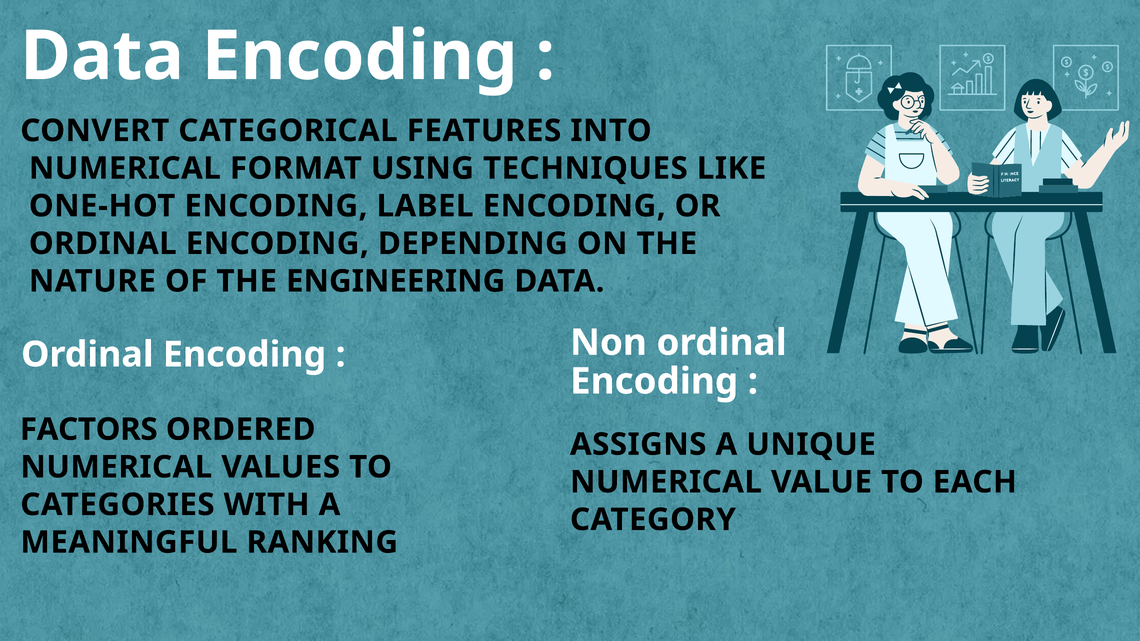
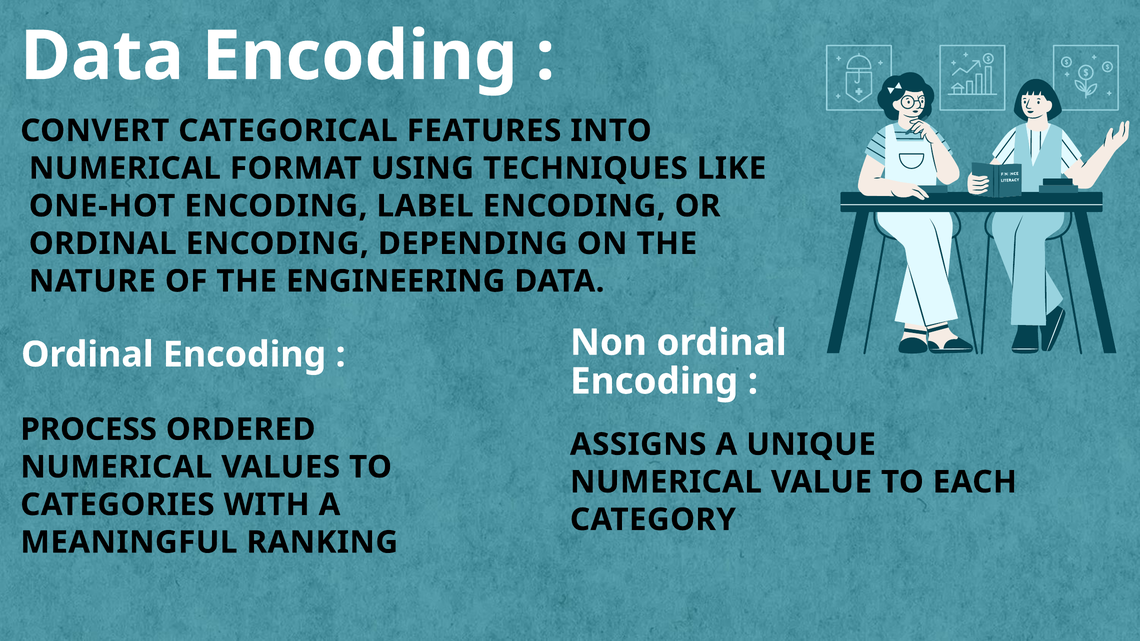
FACTORS: FACTORS -> PROCESS
